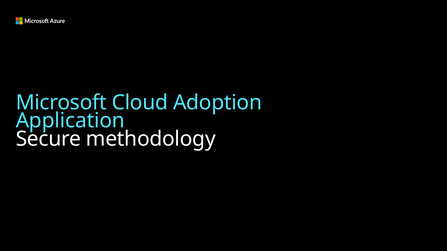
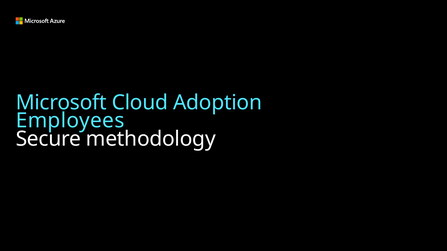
Application: Application -> Employees
